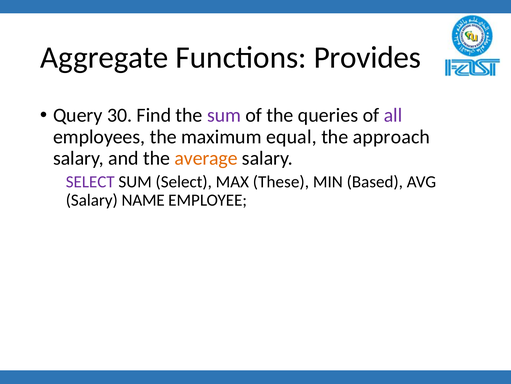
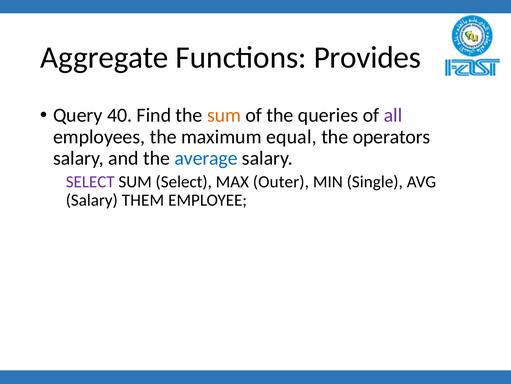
30: 30 -> 40
sum at (224, 115) colour: purple -> orange
approach: approach -> operators
average colour: orange -> blue
These: These -> Outer
Based: Based -> Single
NAME: NAME -> THEM
